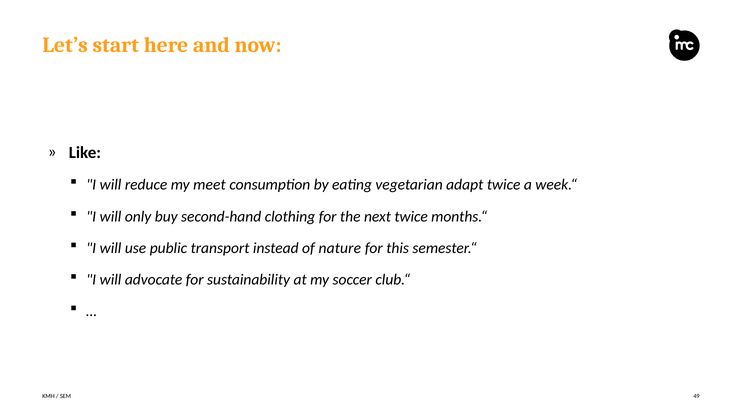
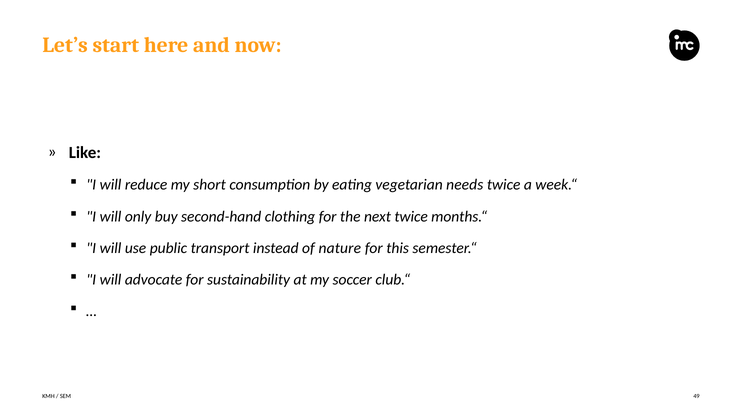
meet: meet -> short
adapt: adapt -> needs
